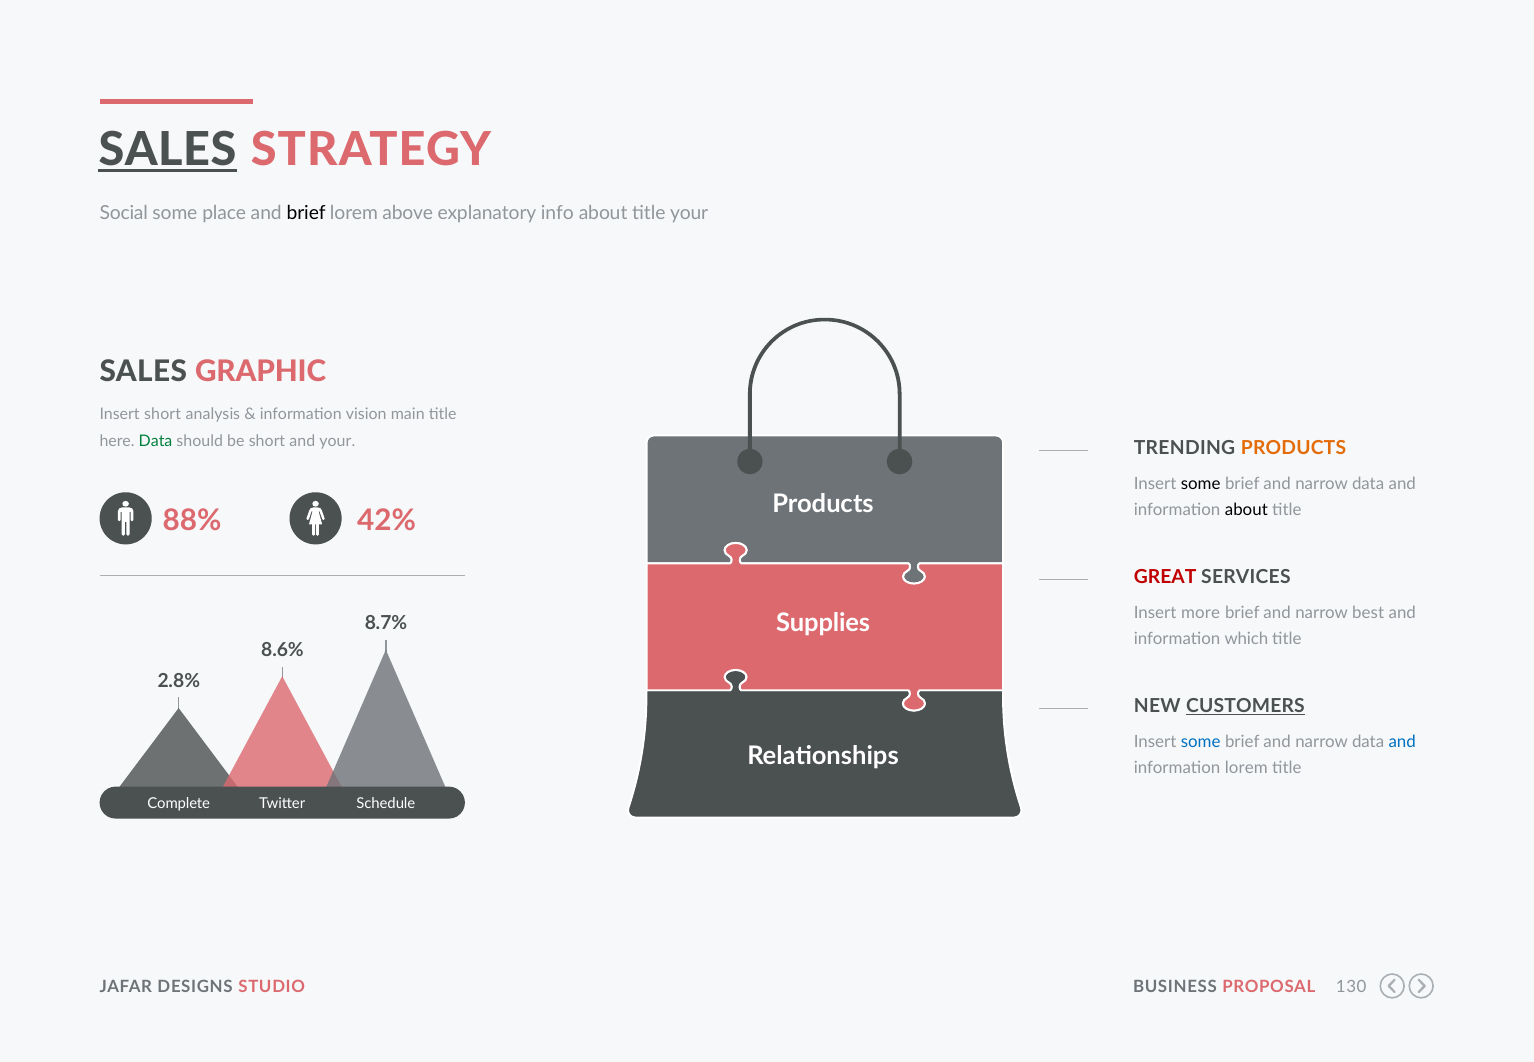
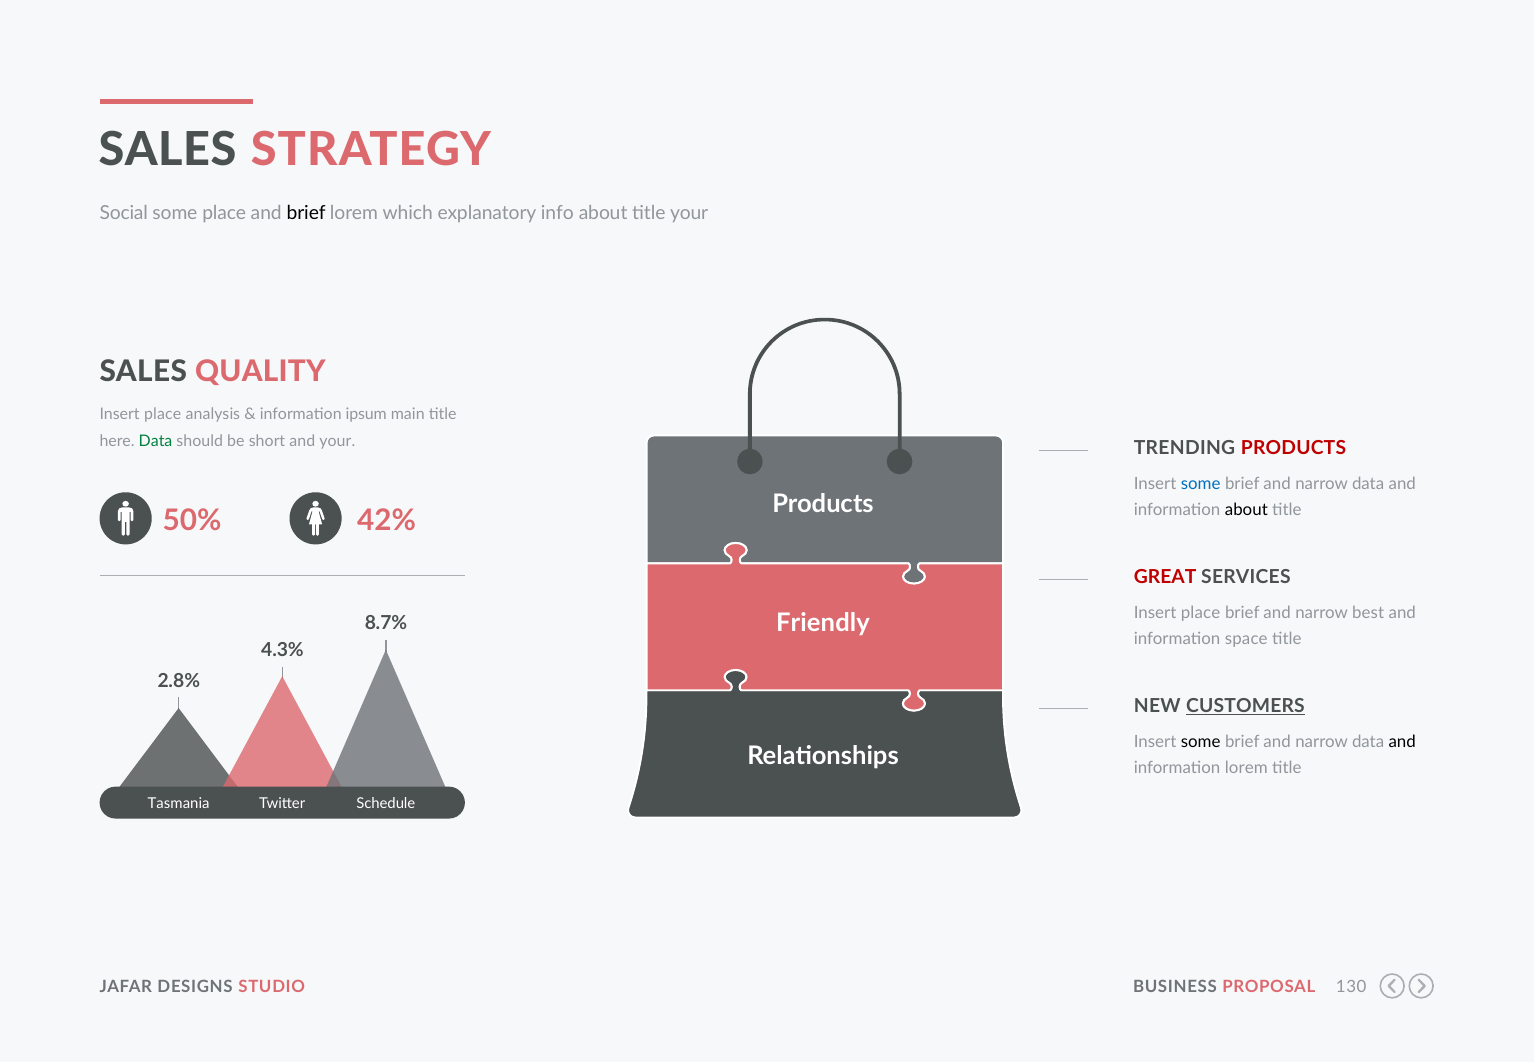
SALES at (167, 150) underline: present -> none
above: above -> which
GRAPHIC: GRAPHIC -> QUALITY
short at (163, 415): short -> place
vision: vision -> ipsum
PRODUCTS at (1294, 448) colour: orange -> red
some at (1201, 483) colour: black -> blue
88%: 88% -> 50%
more at (1201, 613): more -> place
Supplies: Supplies -> Friendly
which: which -> space
8.6%: 8.6% -> 4.3%
some at (1201, 742) colour: blue -> black
and at (1402, 742) colour: blue -> black
Complete: Complete -> Tasmania
